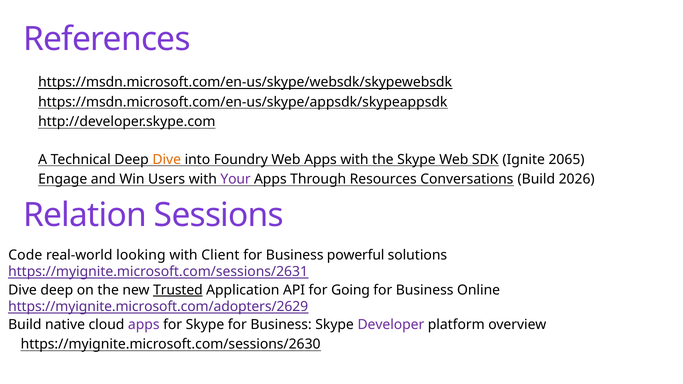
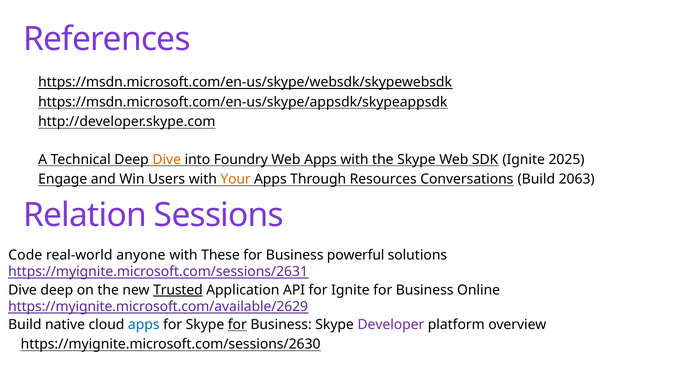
2065: 2065 -> 2025
Your colour: purple -> orange
2026: 2026 -> 2063
looking: looking -> anyone
Client: Client -> These
for Going: Going -> Ignite
https://myignite.microsoft.com/adopters/2629: https://myignite.microsoft.com/adopters/2629 -> https://myignite.microsoft.com/available/2629
apps at (144, 325) colour: purple -> blue
for at (237, 325) underline: none -> present
